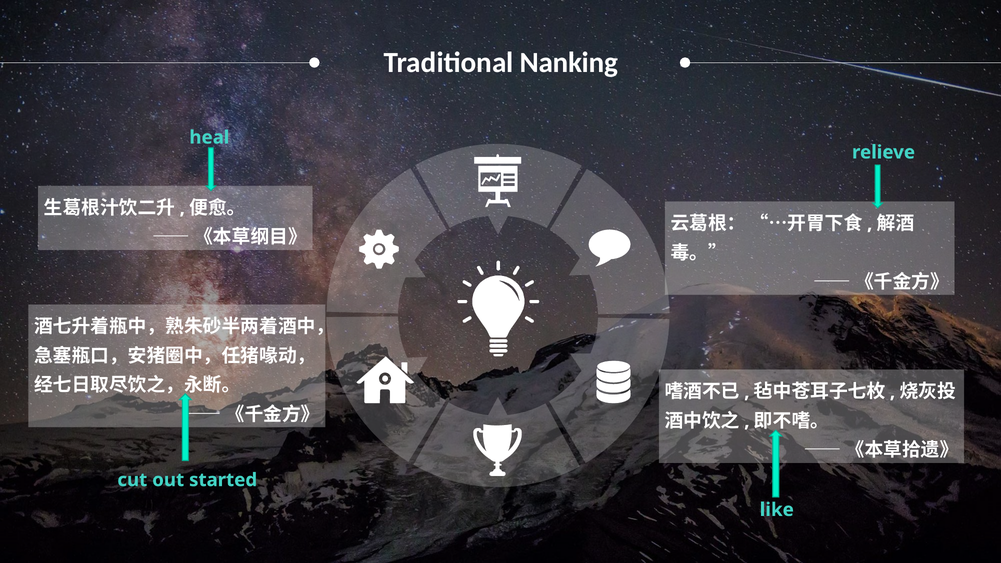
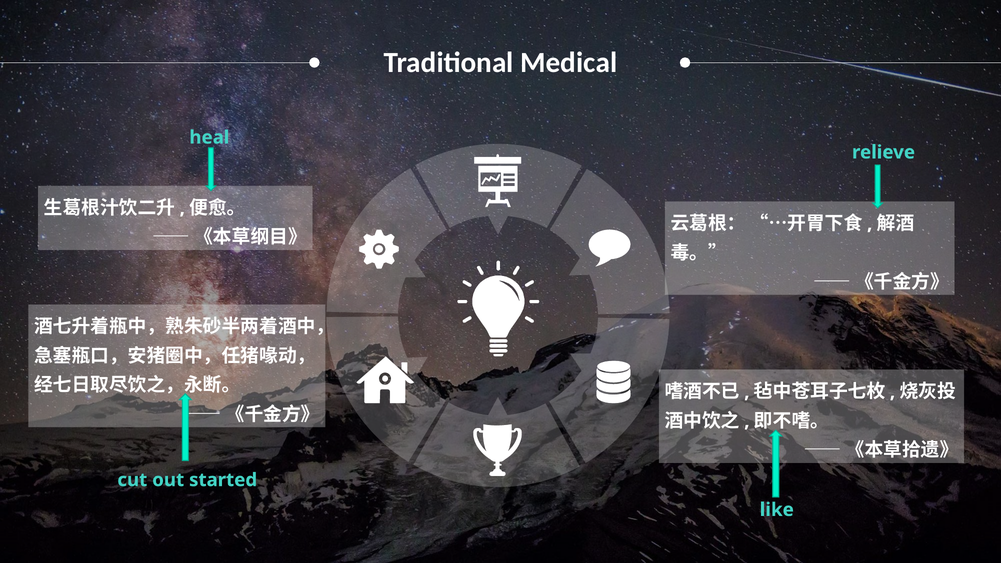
Nanking: Nanking -> Medical
